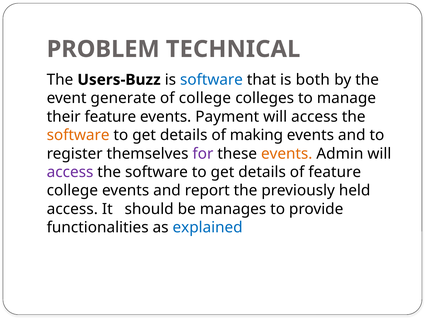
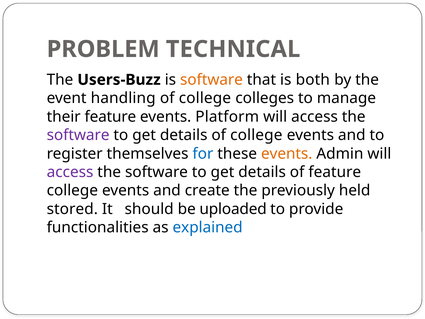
software at (211, 80) colour: blue -> orange
generate: generate -> handling
Payment: Payment -> Platform
software at (78, 135) colour: orange -> purple
details of making: making -> college
for colour: purple -> blue
report: report -> create
access at (72, 209): access -> stored
manages: manages -> uploaded
